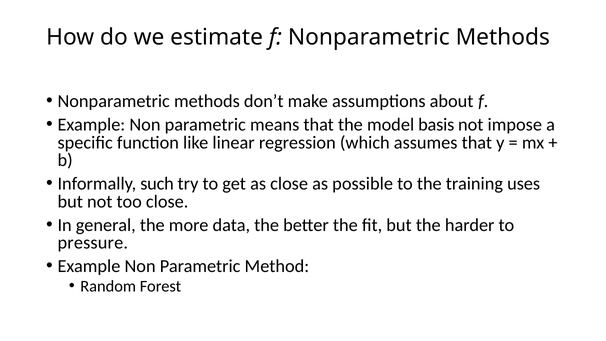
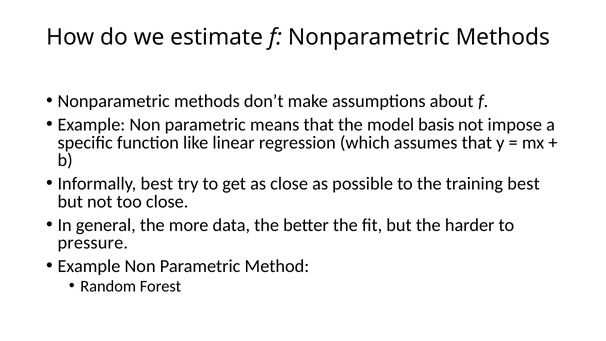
Informally such: such -> best
training uses: uses -> best
